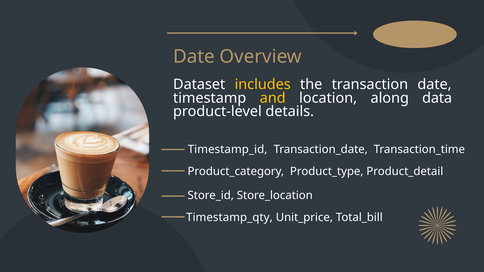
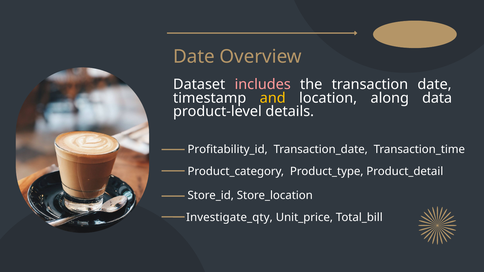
includes colour: yellow -> pink
Timestamp_id: Timestamp_id -> Profitability_id
Timestamp_qty: Timestamp_qty -> Investigate_qty
